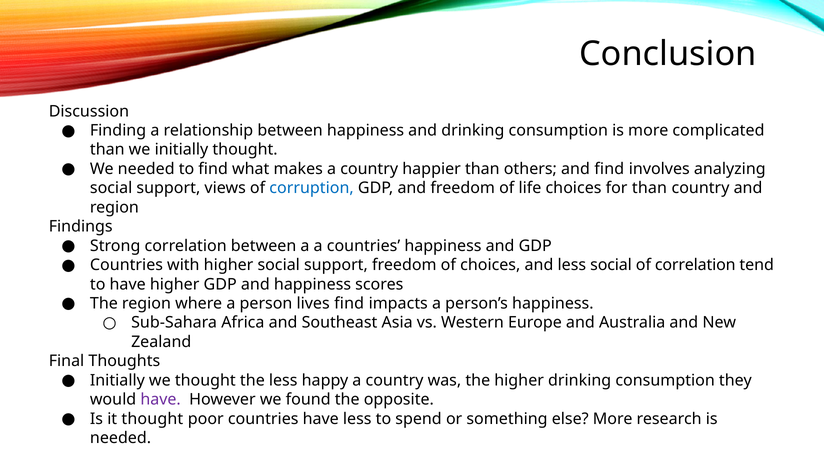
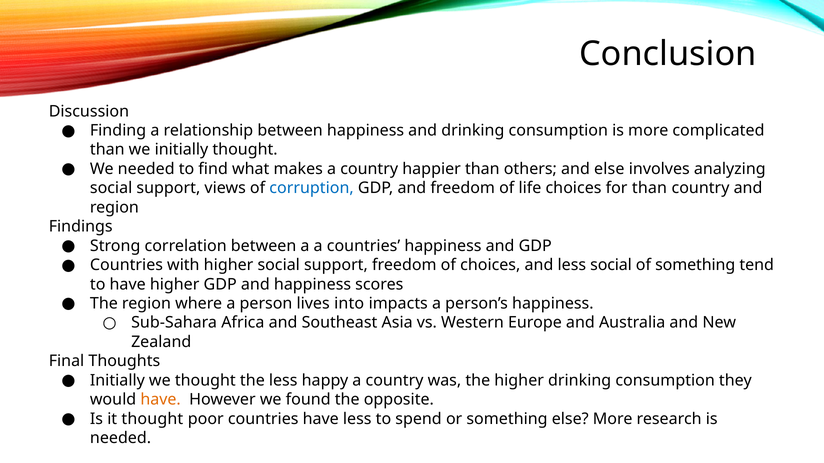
and find: find -> else
of correlation: correlation -> something
lives find: find -> into
have at (161, 400) colour: purple -> orange
